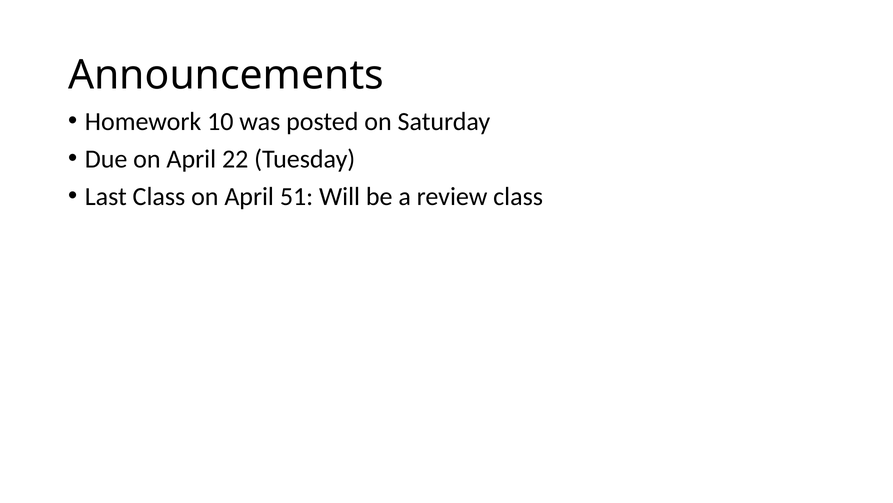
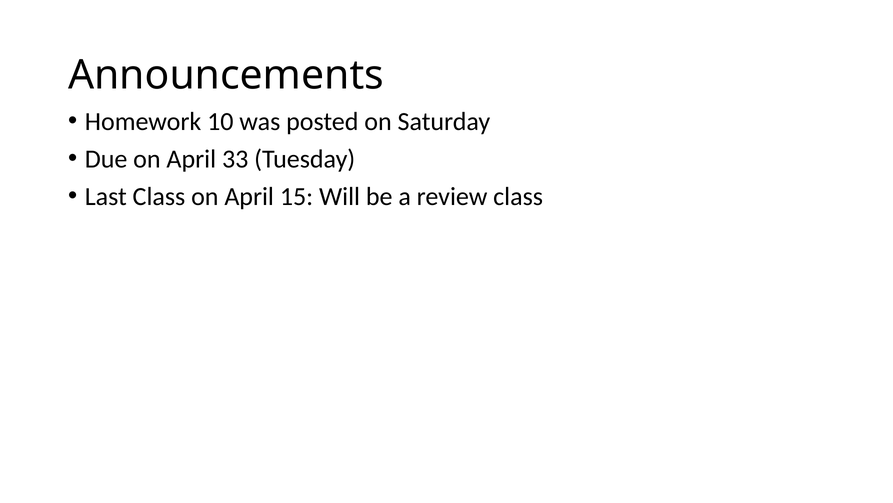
22: 22 -> 33
51: 51 -> 15
